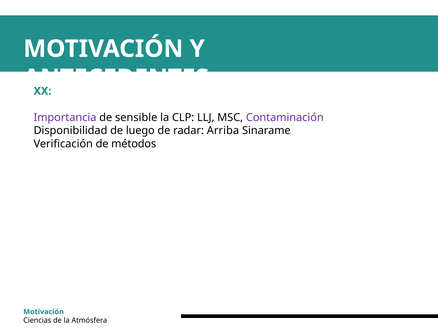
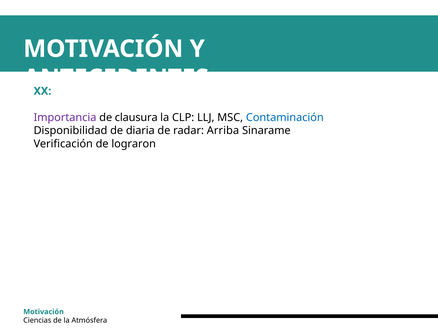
sensible: sensible -> clausura
Contaminación colour: purple -> blue
luego: luego -> diaria
métodos: métodos -> lograron
